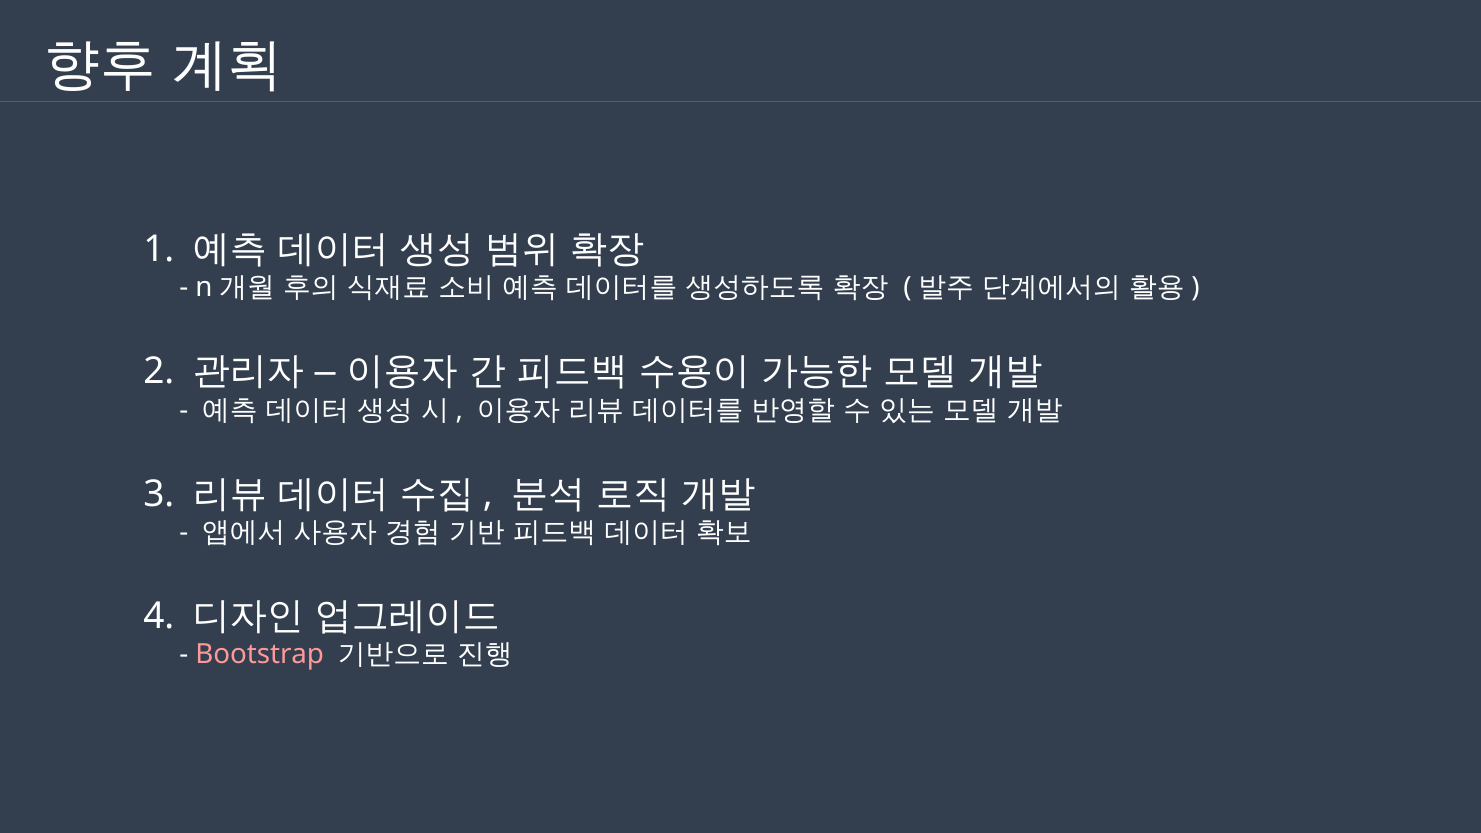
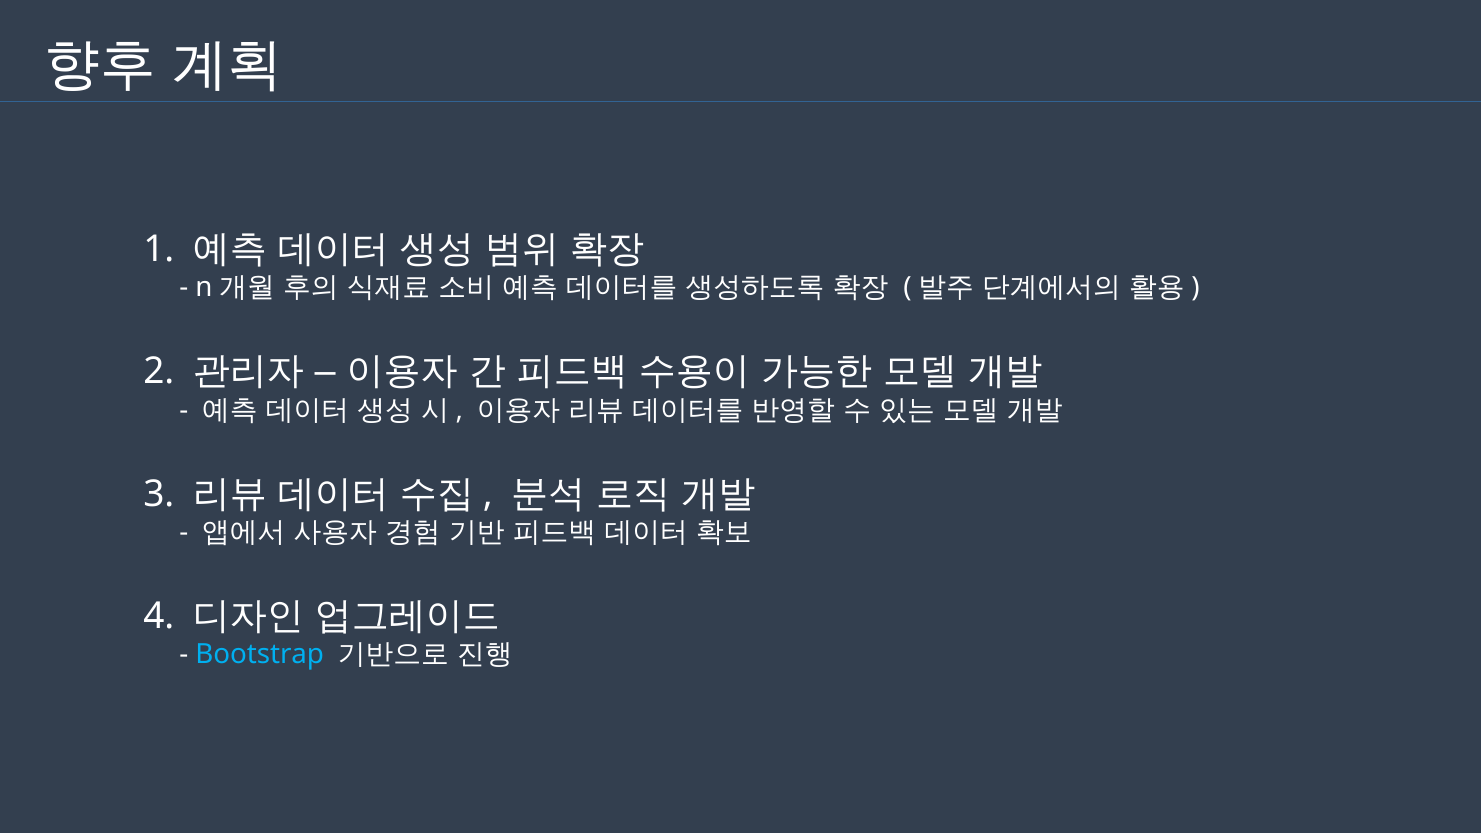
Bootstrap colour: pink -> light blue
